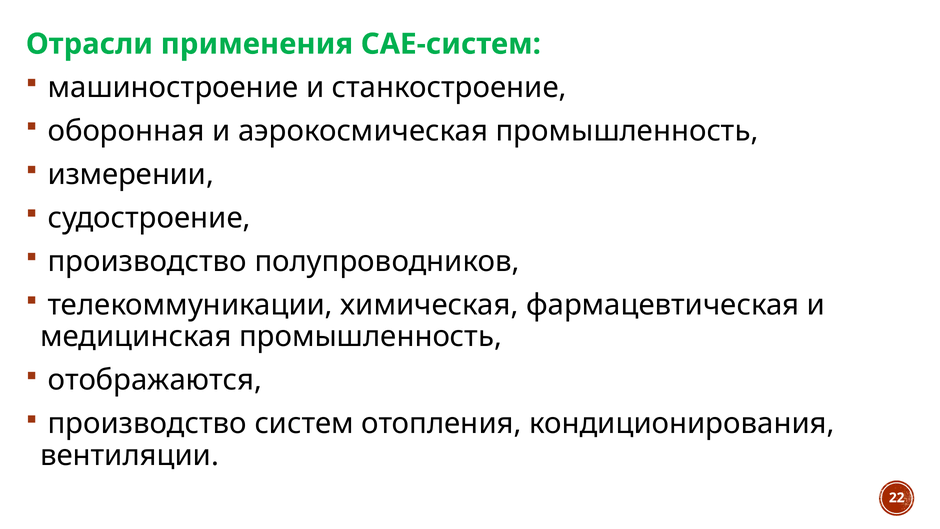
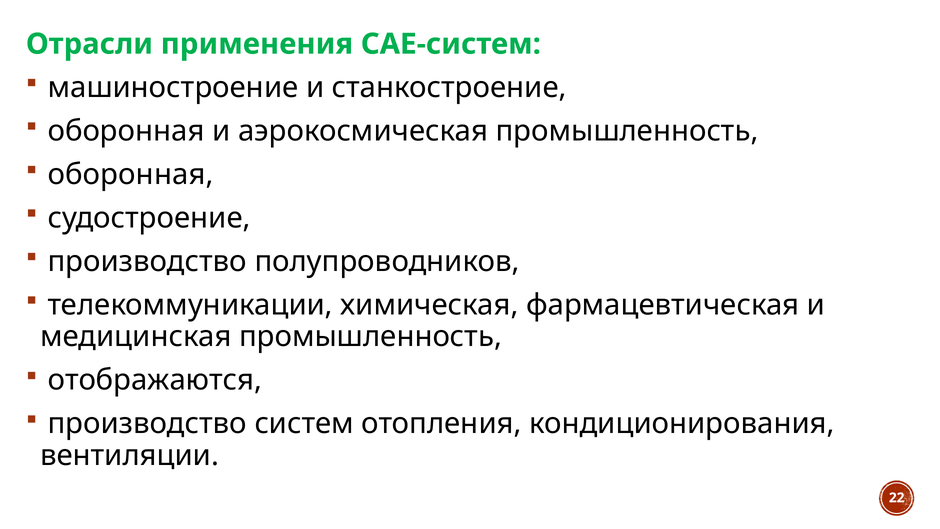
измерении at (131, 174): измерении -> оборонная
